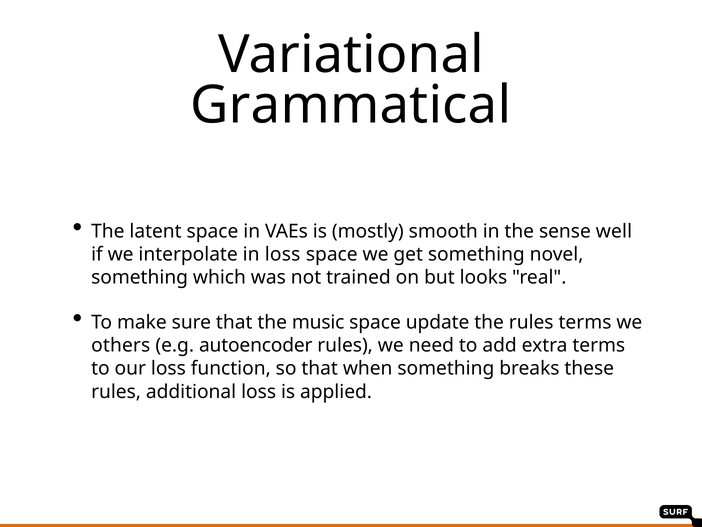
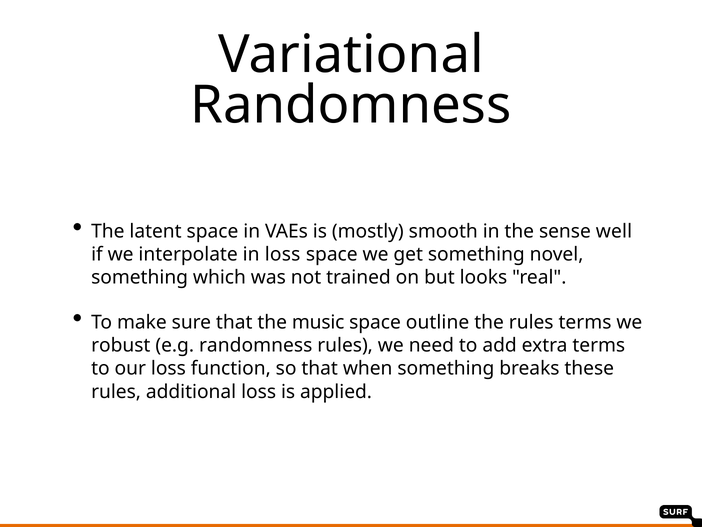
Grammatical at (351, 105): Grammatical -> Randomness
update: update -> outline
others: others -> robust
e.g autoencoder: autoencoder -> randomness
